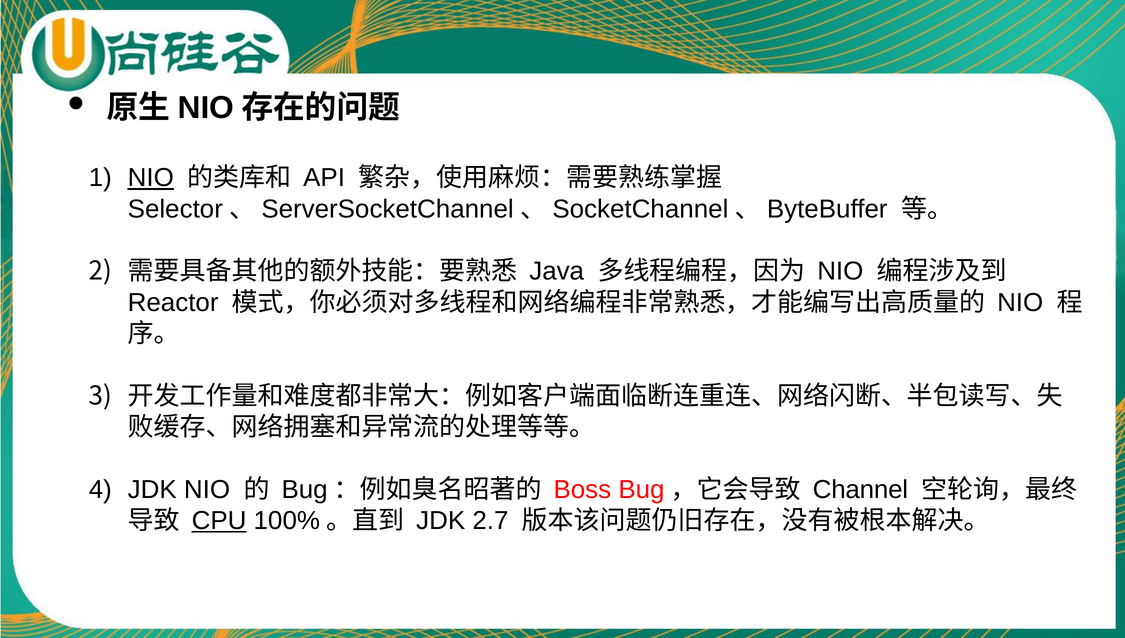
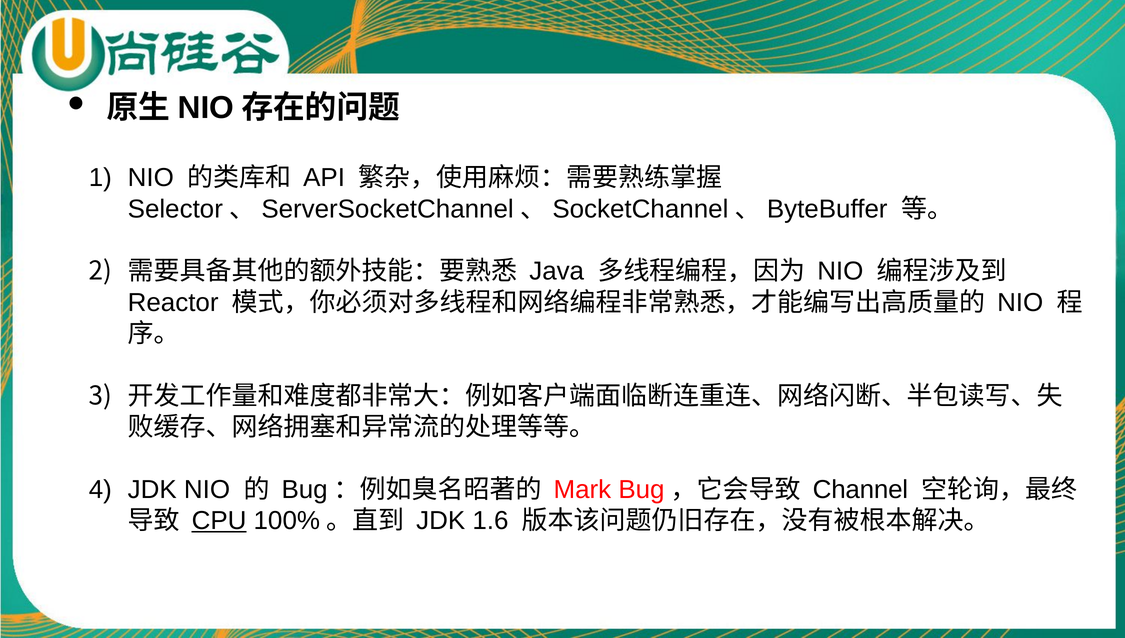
NIO at (151, 178) underline: present -> none
Boss: Boss -> Mark
2.7: 2.7 -> 1.6
